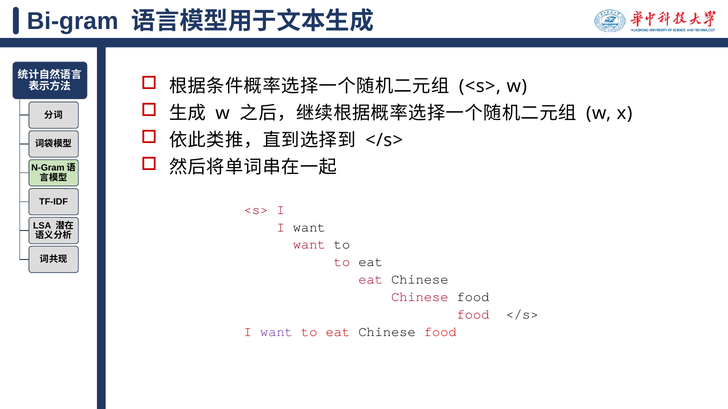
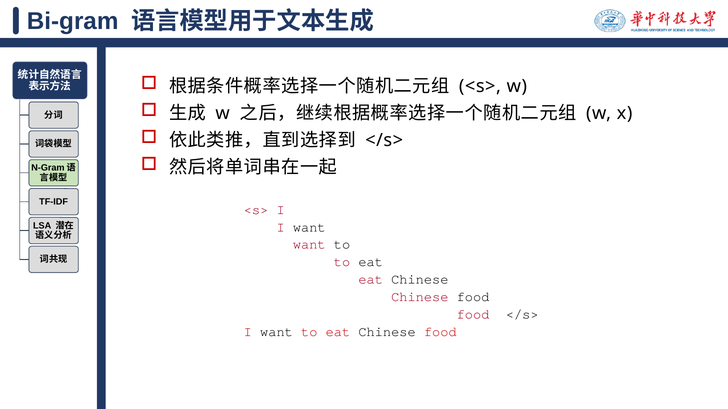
want at (277, 332) colour: purple -> black
